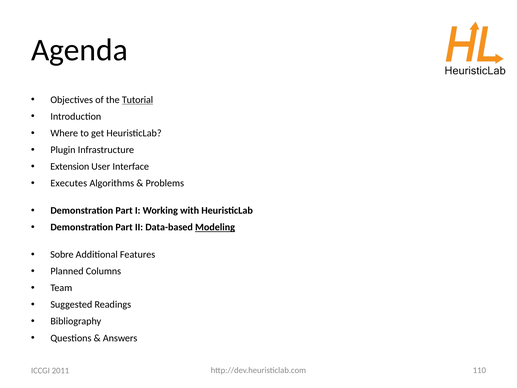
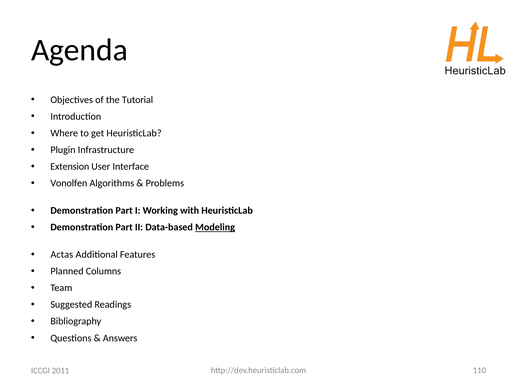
Tutorial underline: present -> none
Executes: Executes -> Vonolfen
Sobre: Sobre -> Actas
